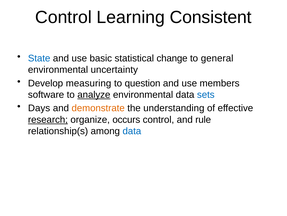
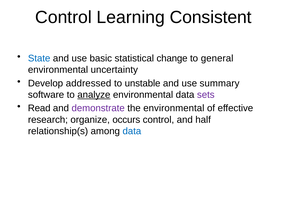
measuring: measuring -> addressed
question: question -> unstable
members: members -> summary
sets colour: blue -> purple
Days: Days -> Read
demonstrate colour: orange -> purple
the understanding: understanding -> environmental
research underline: present -> none
rule: rule -> half
